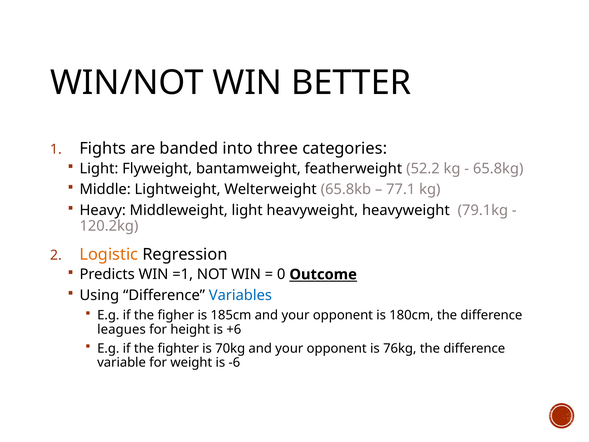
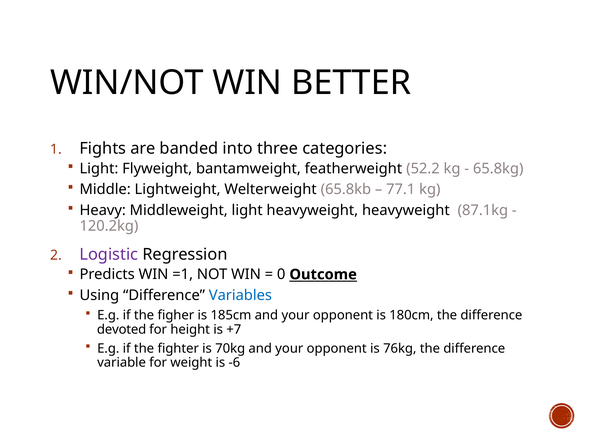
79.1kg: 79.1kg -> 87.1kg
Logistic colour: orange -> purple
leagues: leagues -> devoted
+6: +6 -> +7
